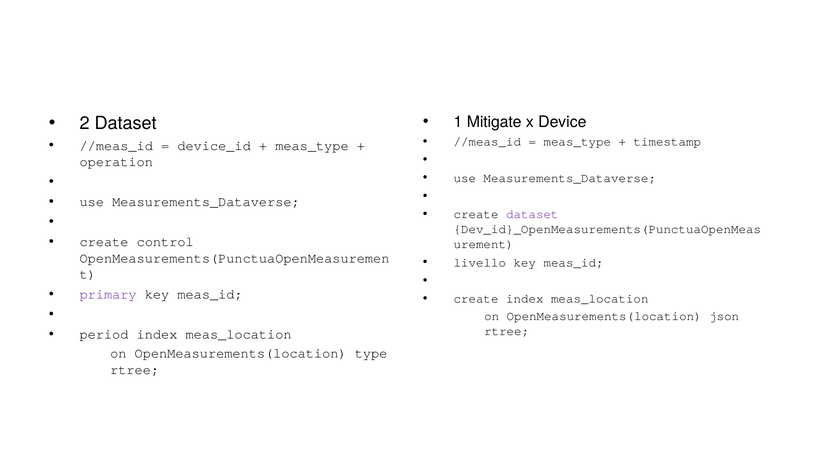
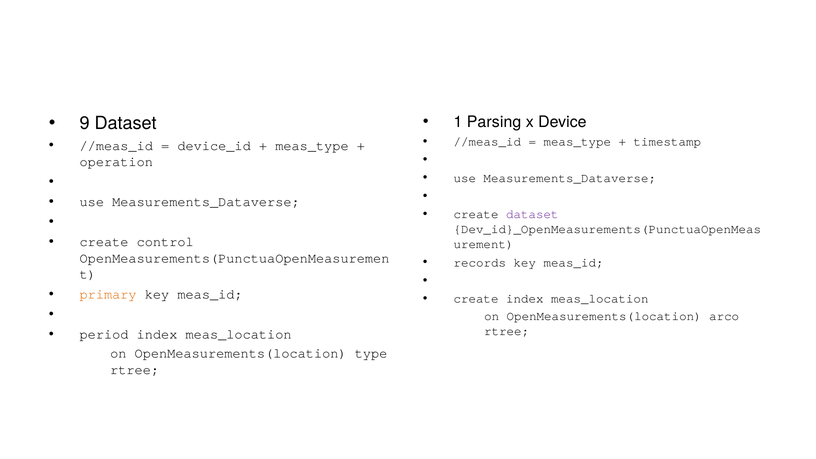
Mitigate: Mitigate -> Parsing
2: 2 -> 9
livello: livello -> records
primary colour: purple -> orange
json: json -> arco
